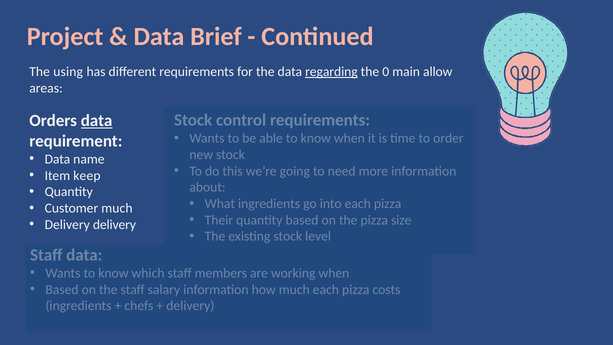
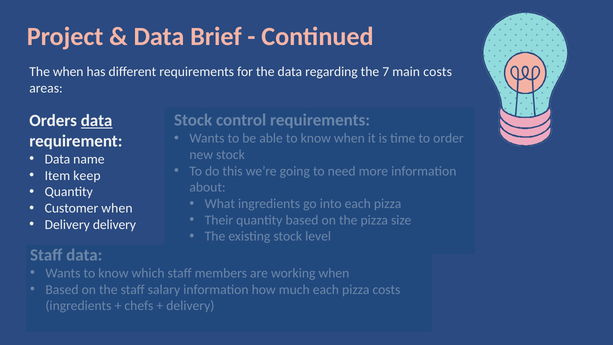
The using: using -> when
regarding underline: present -> none
0: 0 -> 7
main allow: allow -> costs
Customer much: much -> when
